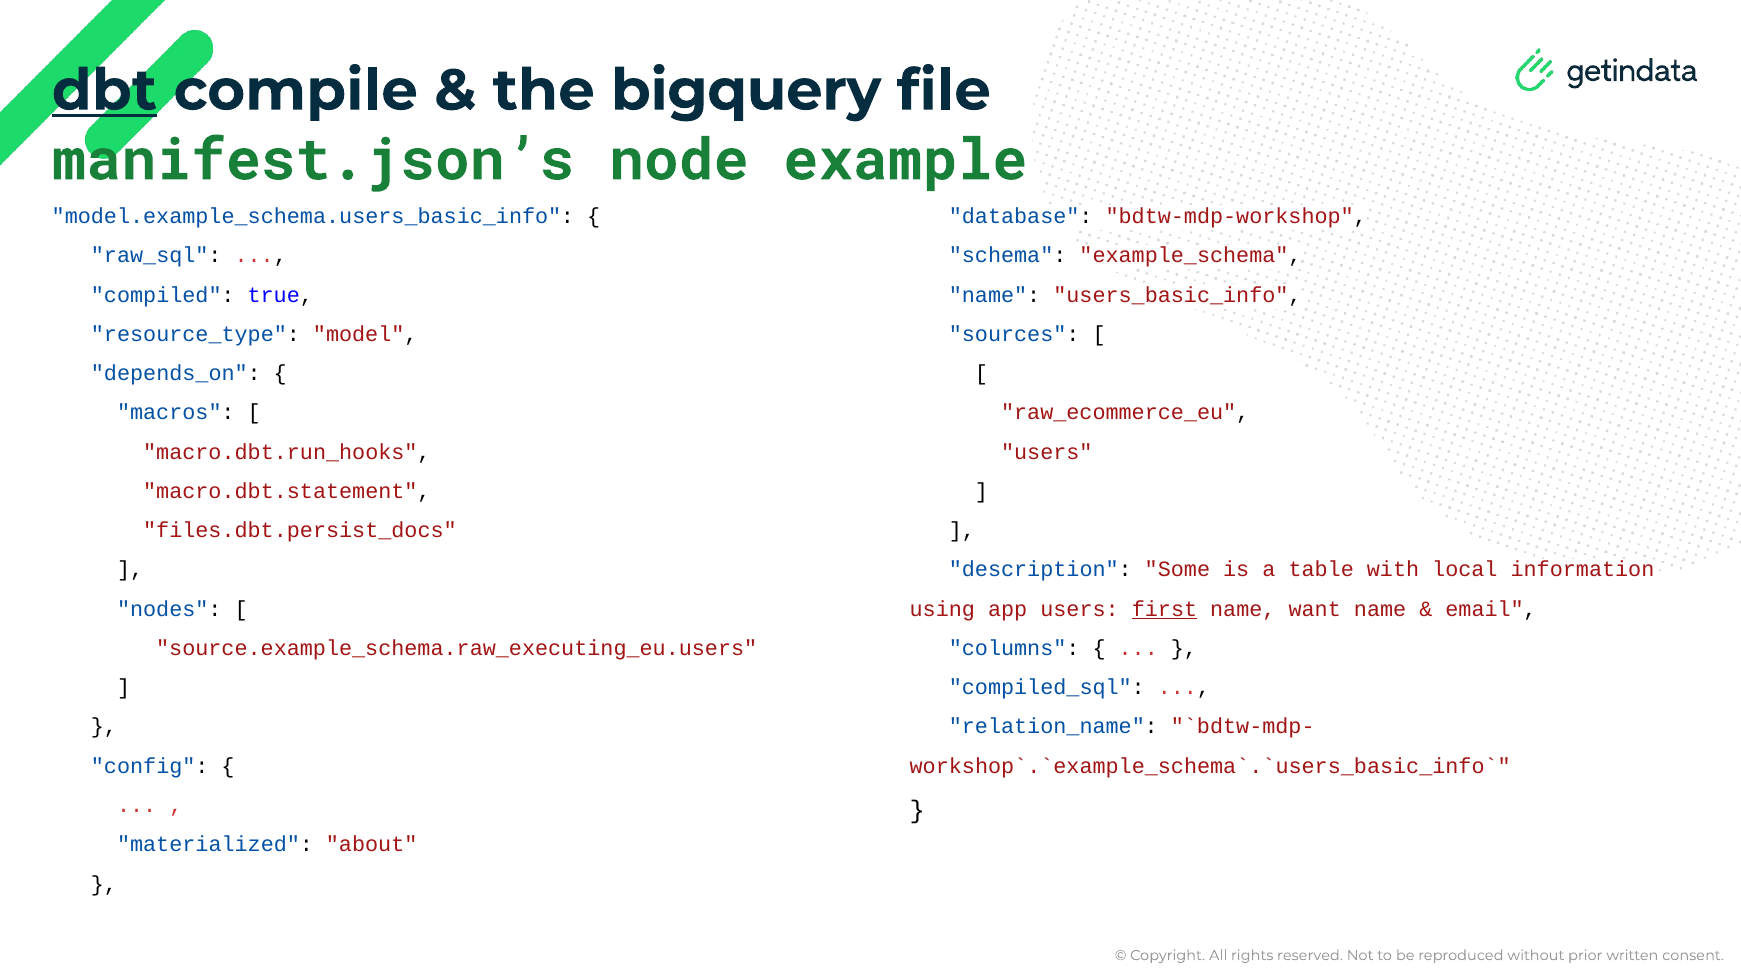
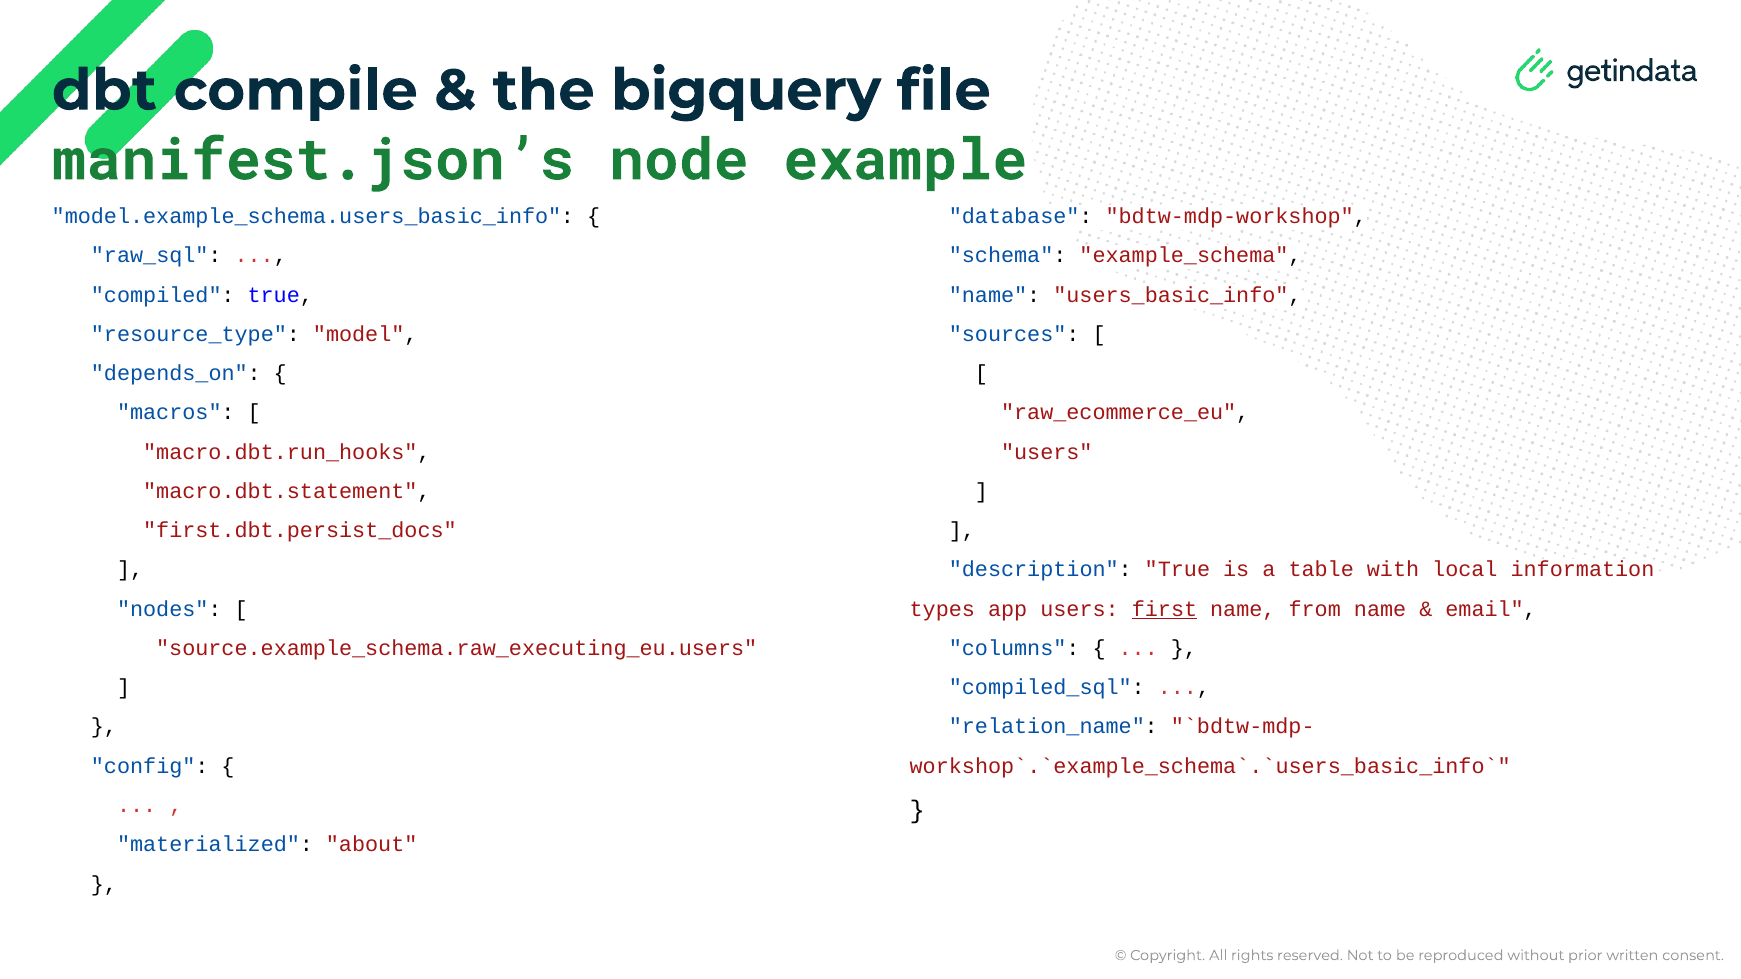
dbt underline: present -> none
files.dbt.persist_docs: files.dbt.persist_docs -> first.dbt.persist_docs
description Some: Some -> True
using: using -> types
want: want -> from
